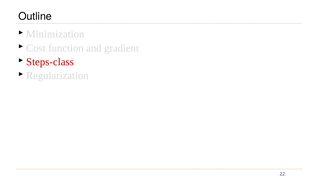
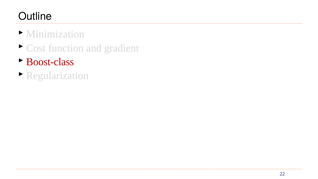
Steps-class: Steps-class -> Boost-class
